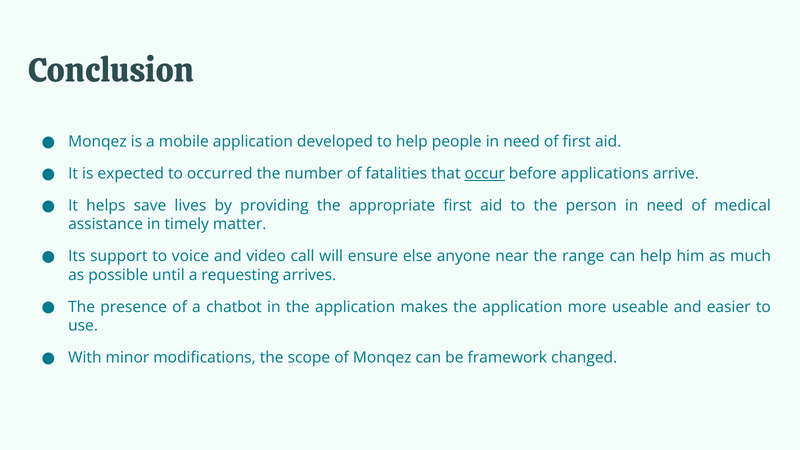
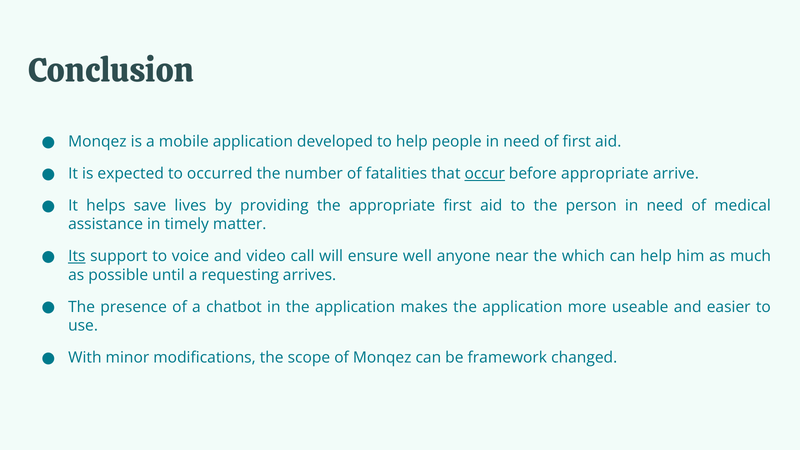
before applications: applications -> appropriate
Its underline: none -> present
else: else -> well
range: range -> which
